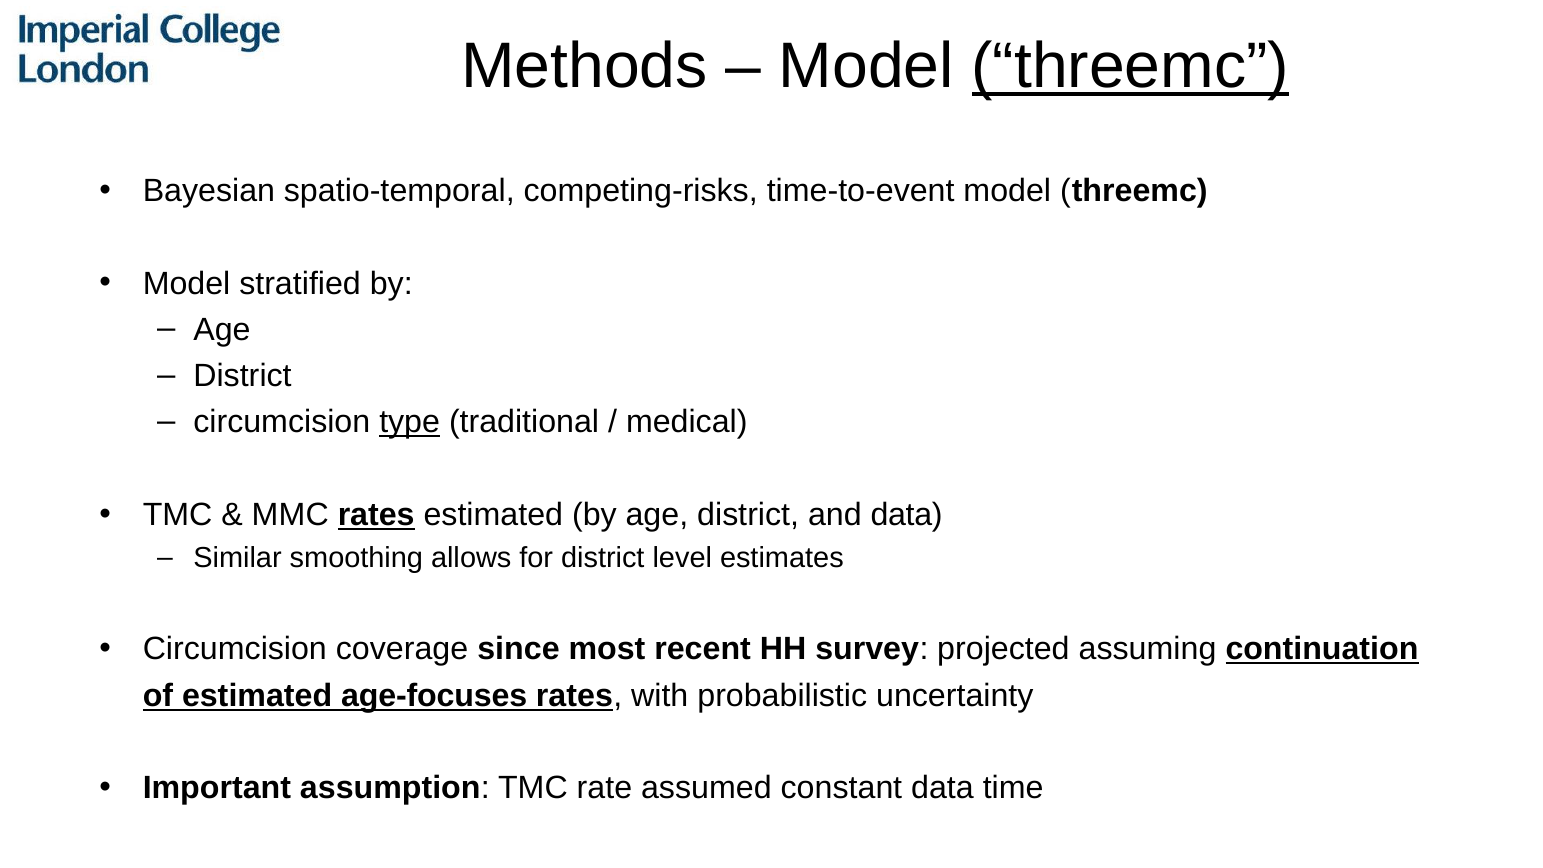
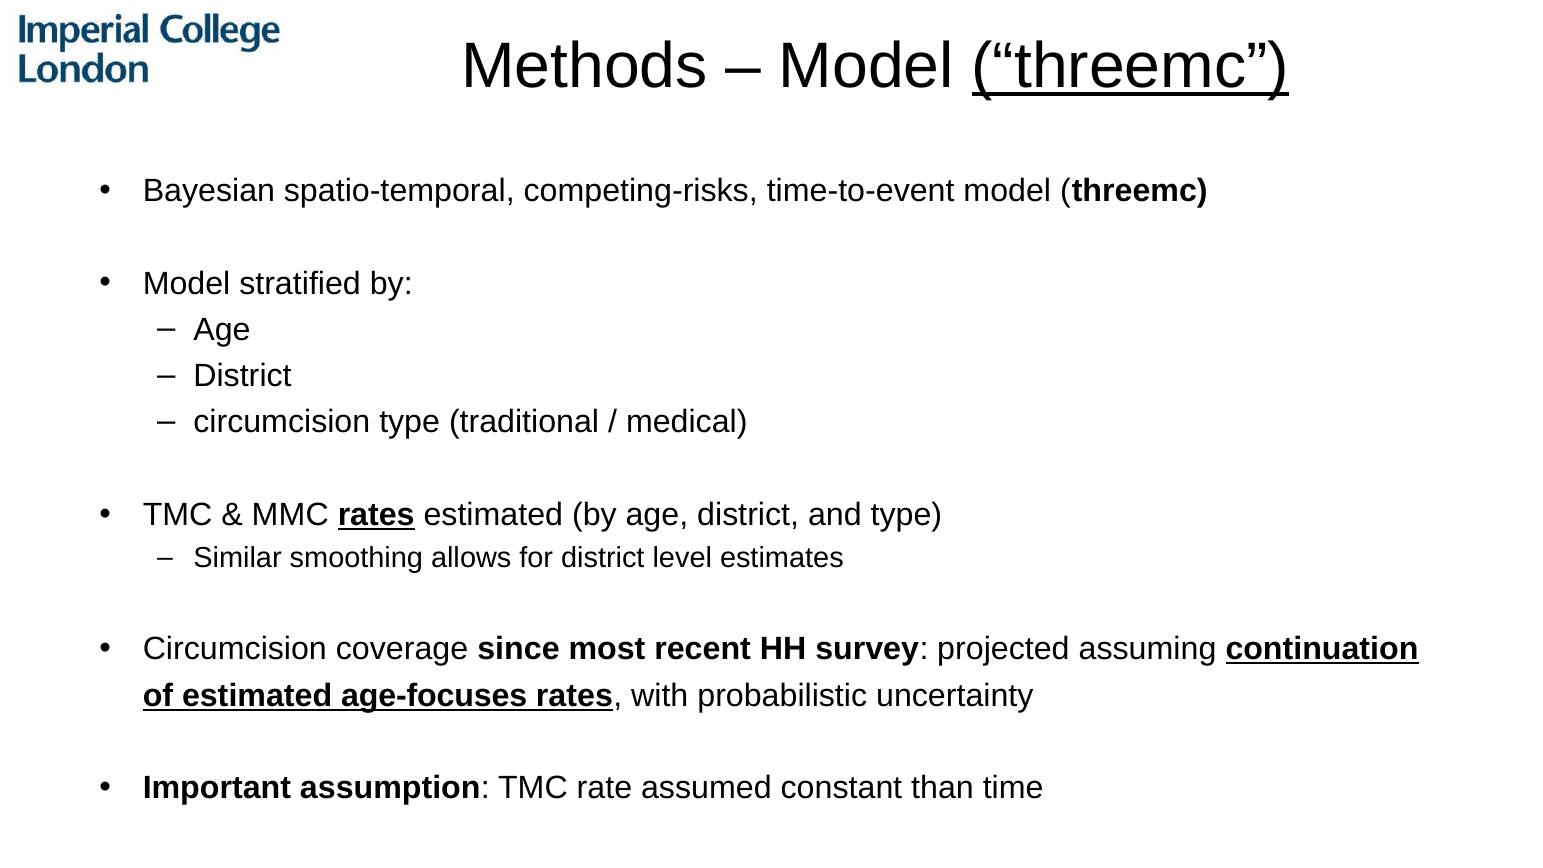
type at (410, 422) underline: present -> none
and data: data -> type
constant data: data -> than
